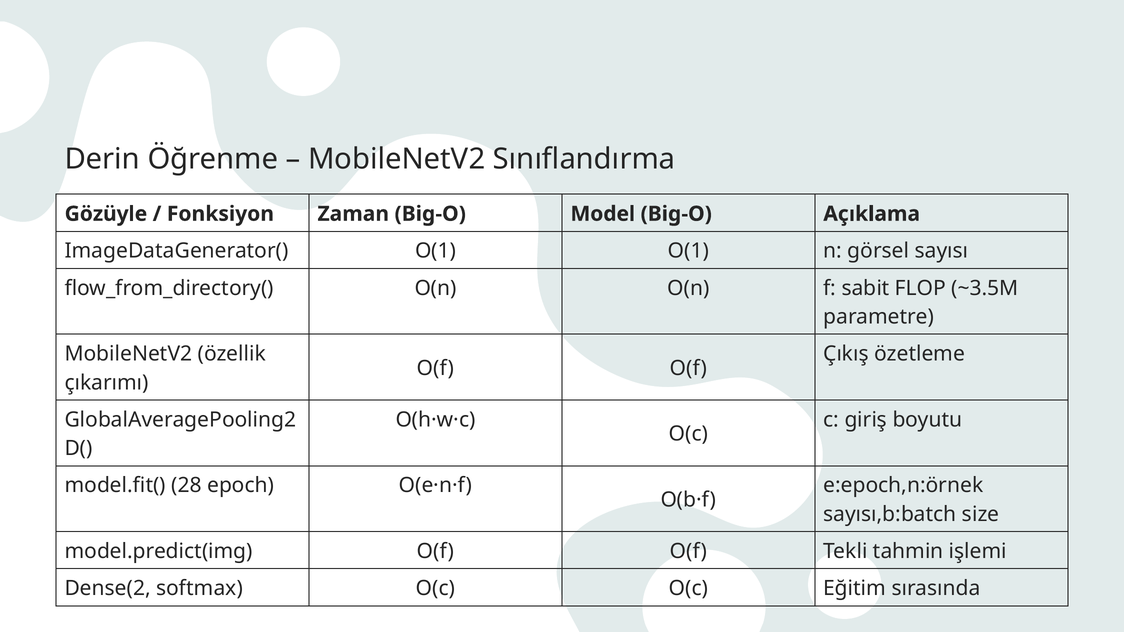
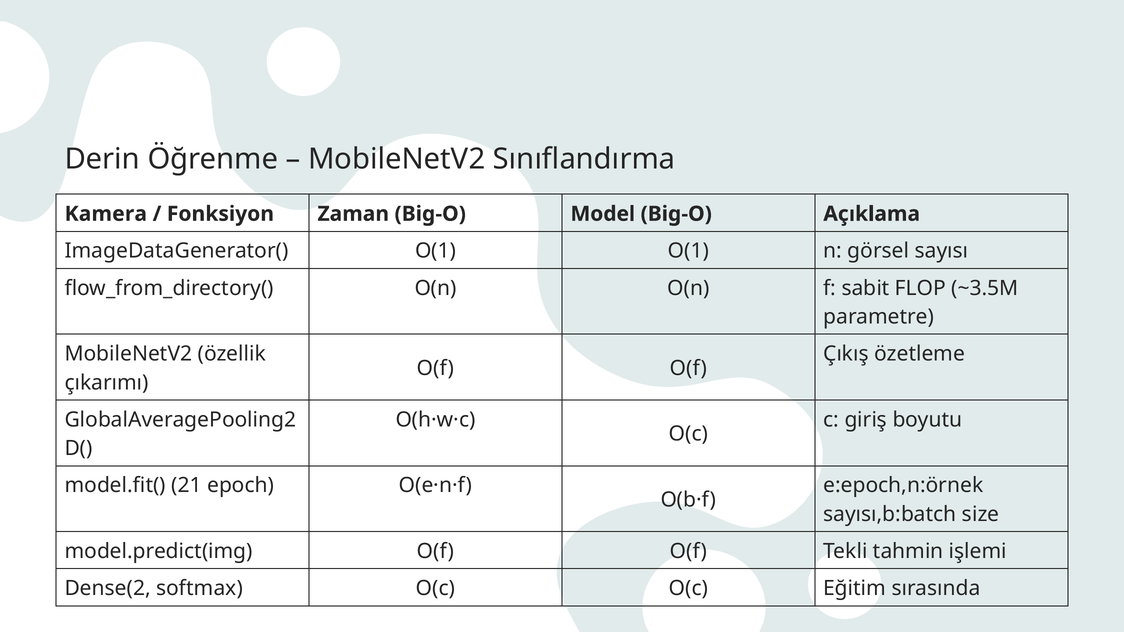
Gözüyle: Gözüyle -> Kamera
28: 28 -> 21
